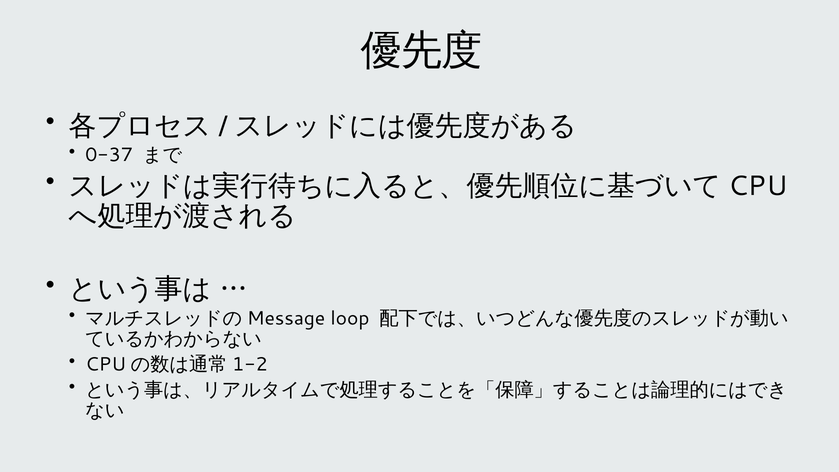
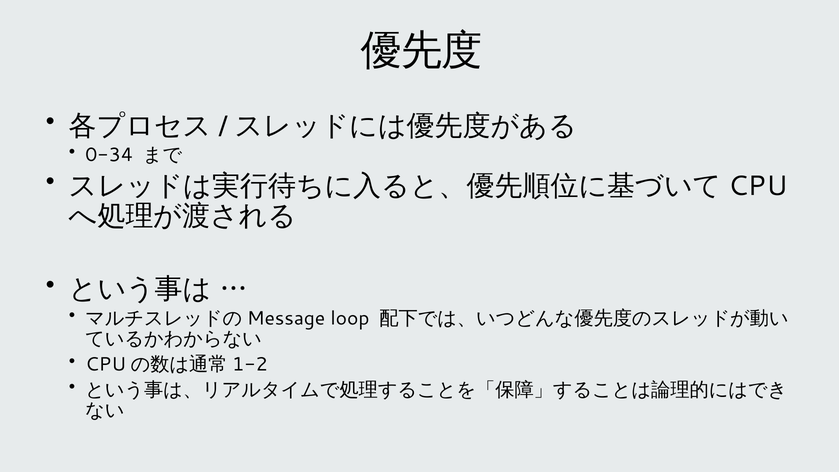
0-37: 0-37 -> 0-34
